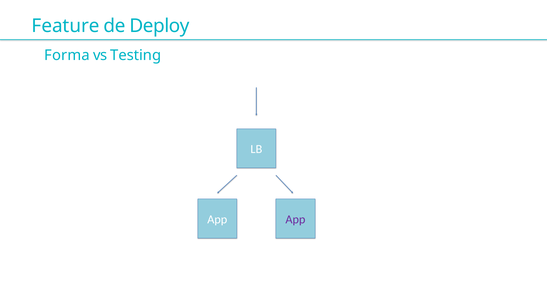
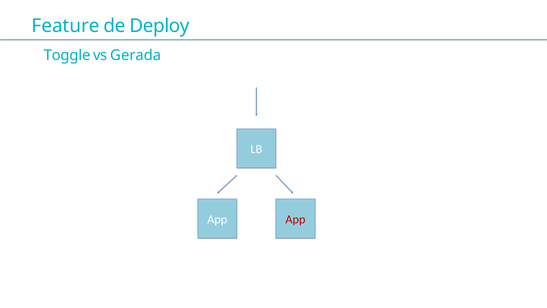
Forma: Forma -> Toggle
Testing: Testing -> Gerada
App at (295, 219) colour: purple -> red
